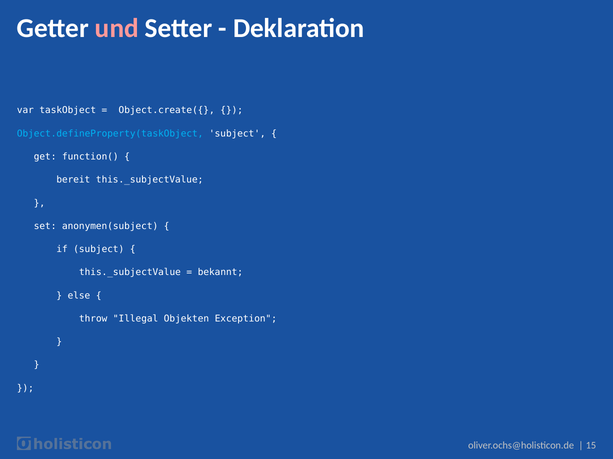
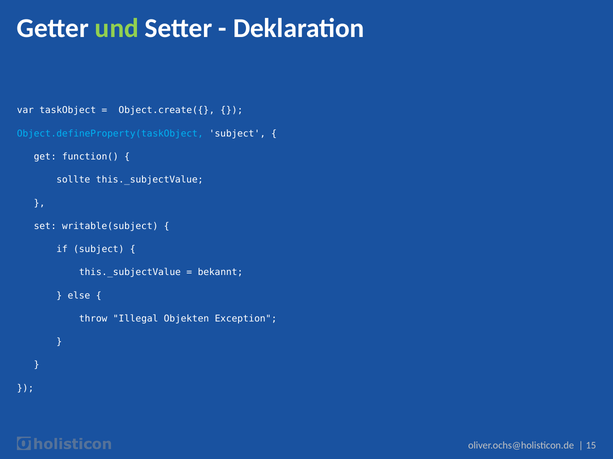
und colour: pink -> light green
bereit: bereit -> sollte
anonymen(subject: anonymen(subject -> writable(subject
